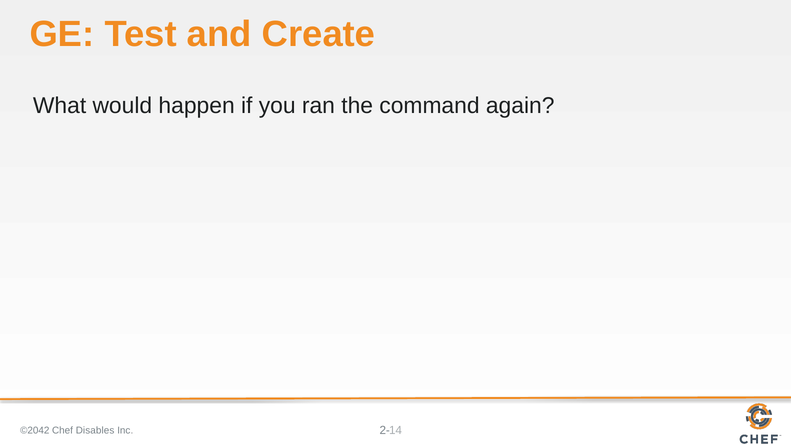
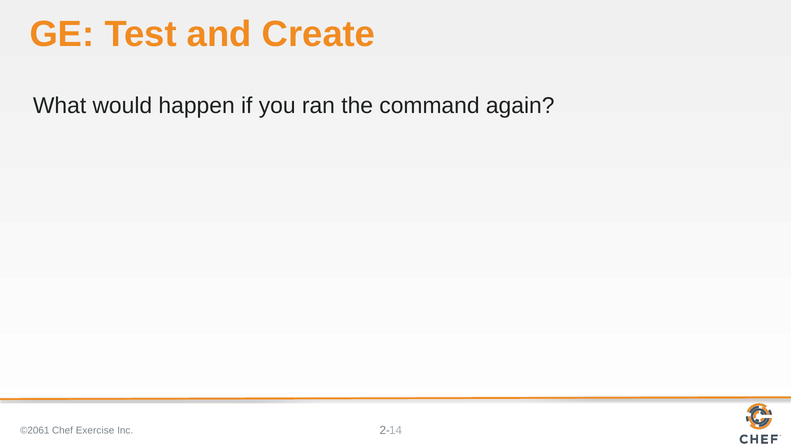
©2042: ©2042 -> ©2061
Disables: Disables -> Exercise
